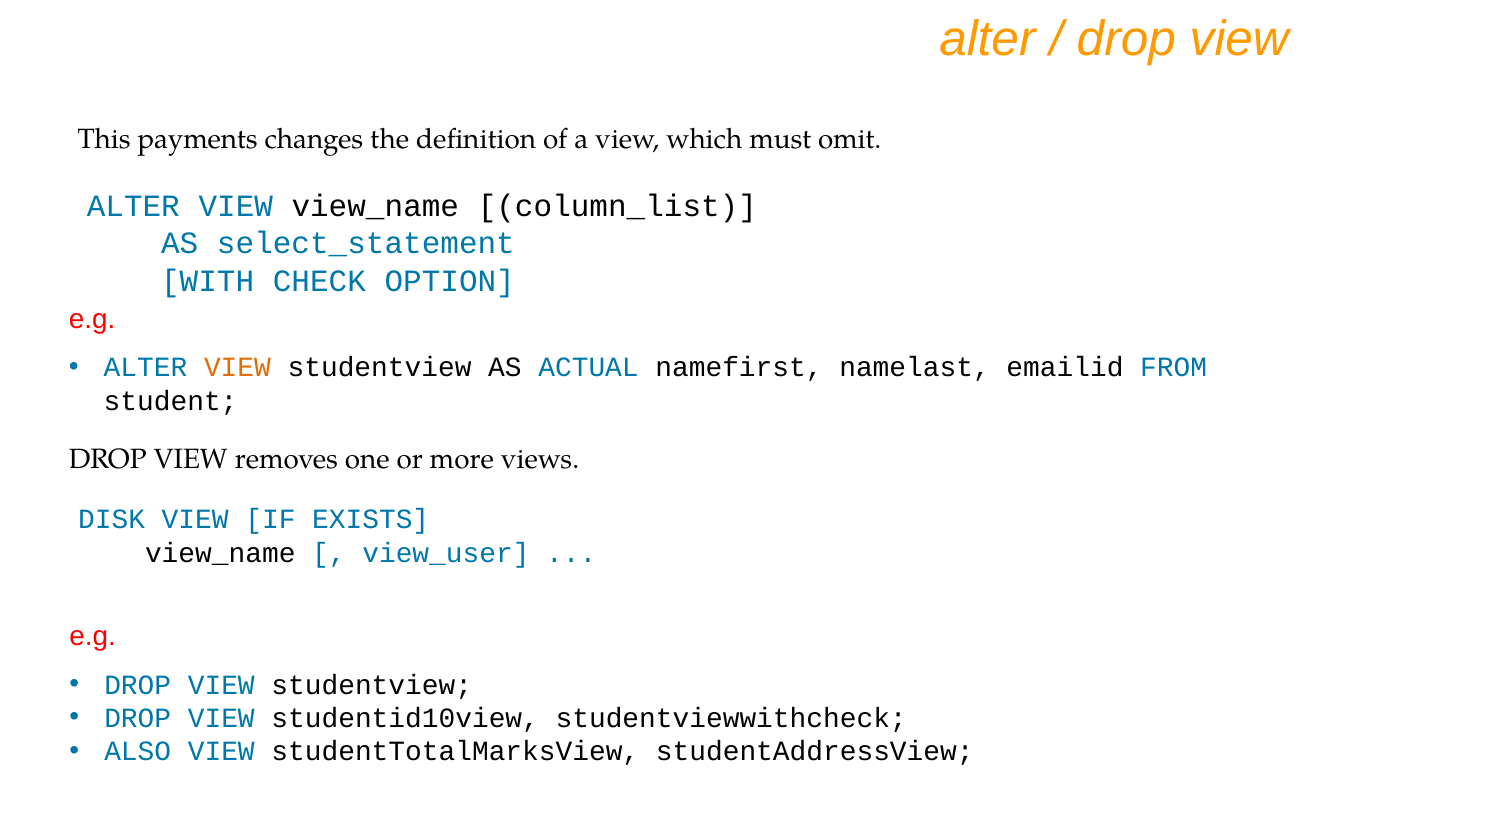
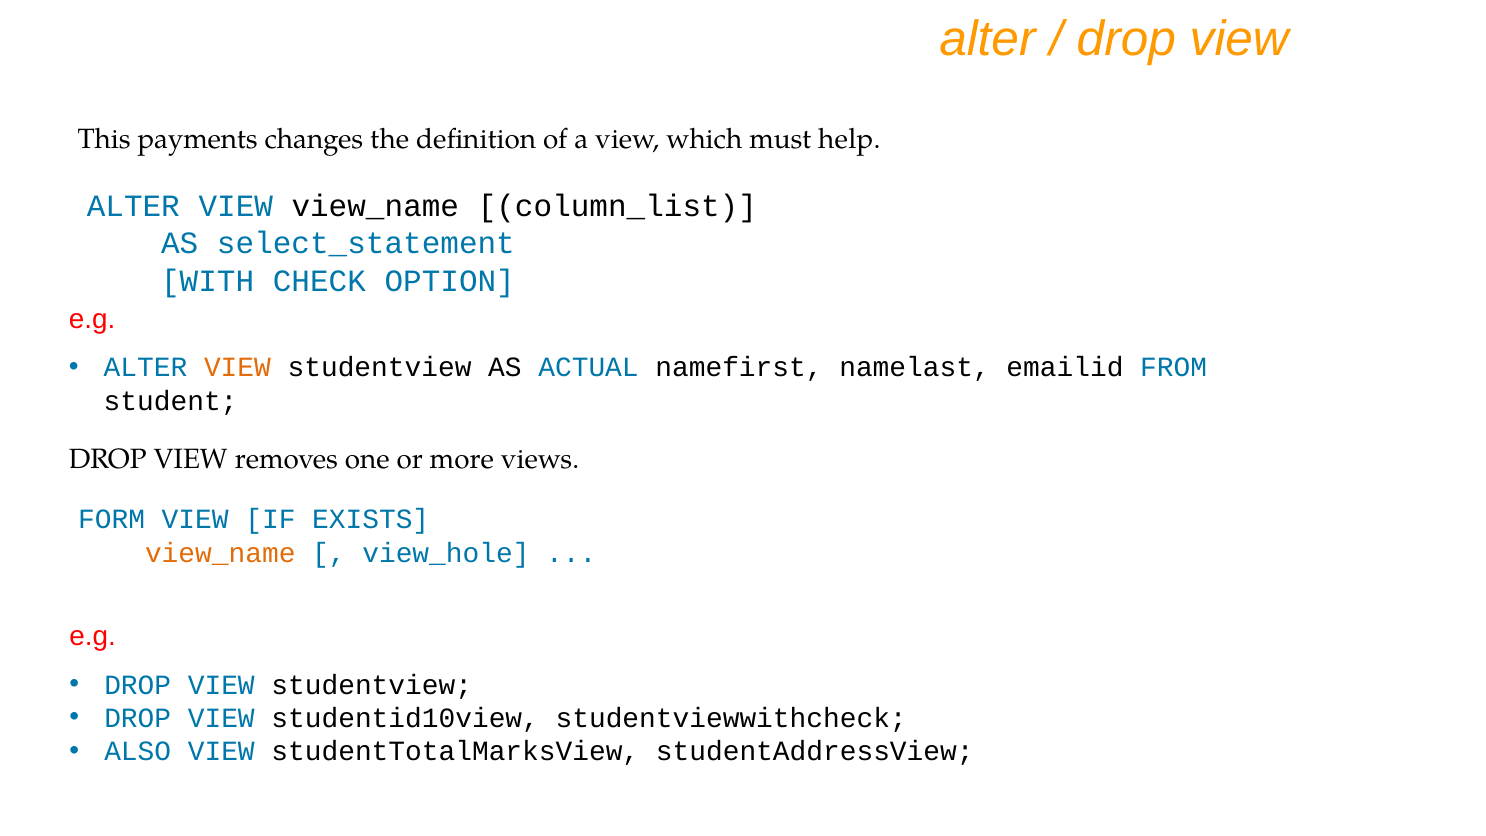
omit: omit -> help
DISK: DISK -> FORM
view_name at (220, 553) colour: black -> orange
view_user: view_user -> view_hole
